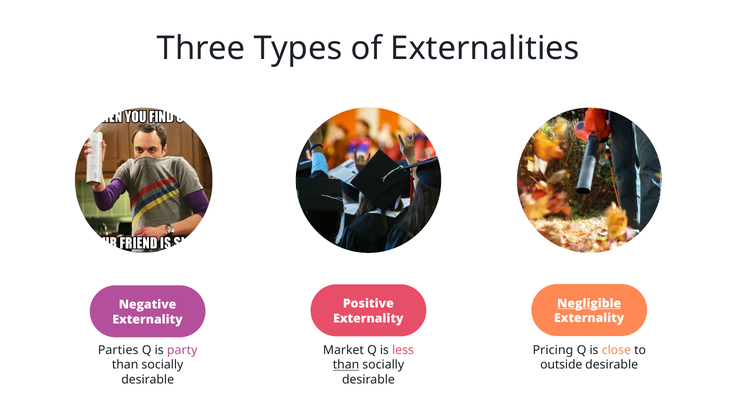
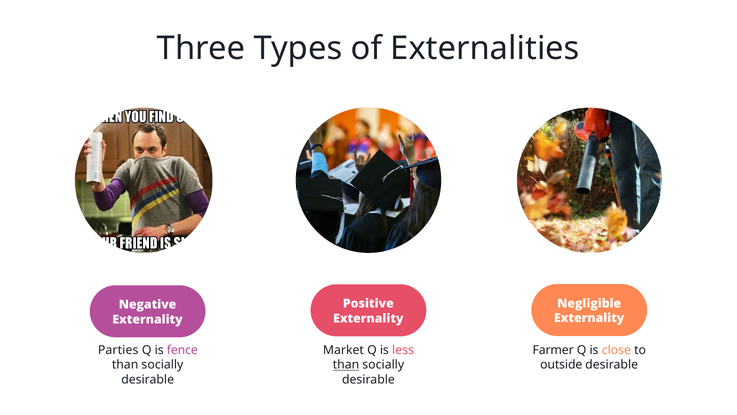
Negligible underline: present -> none
party: party -> fence
Pricing: Pricing -> Farmer
